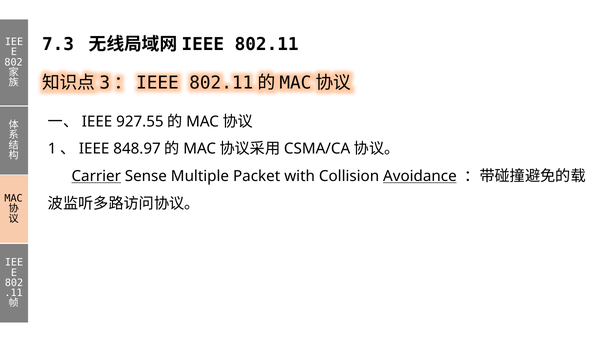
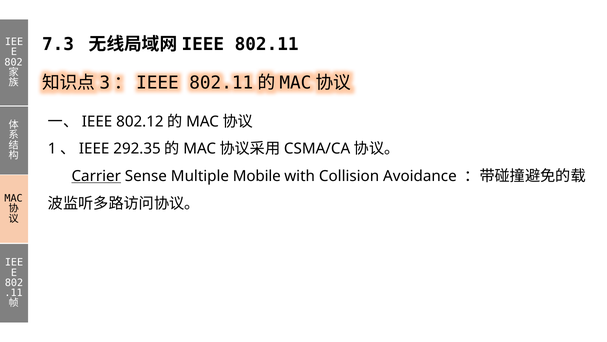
927.55: 927.55 -> 802.12
848.97: 848.97 -> 292.35
Packet: Packet -> Mobile
Avoidance underline: present -> none
